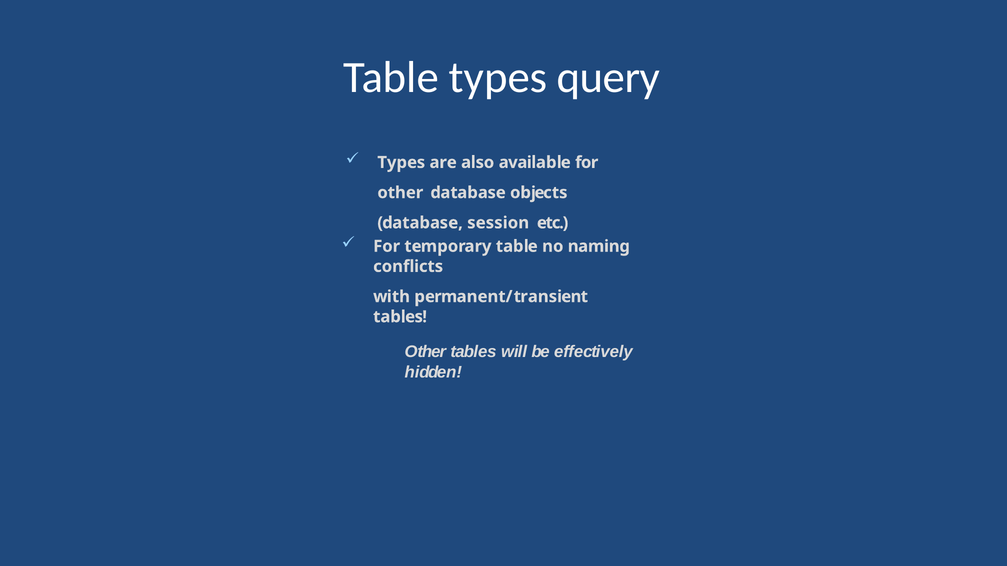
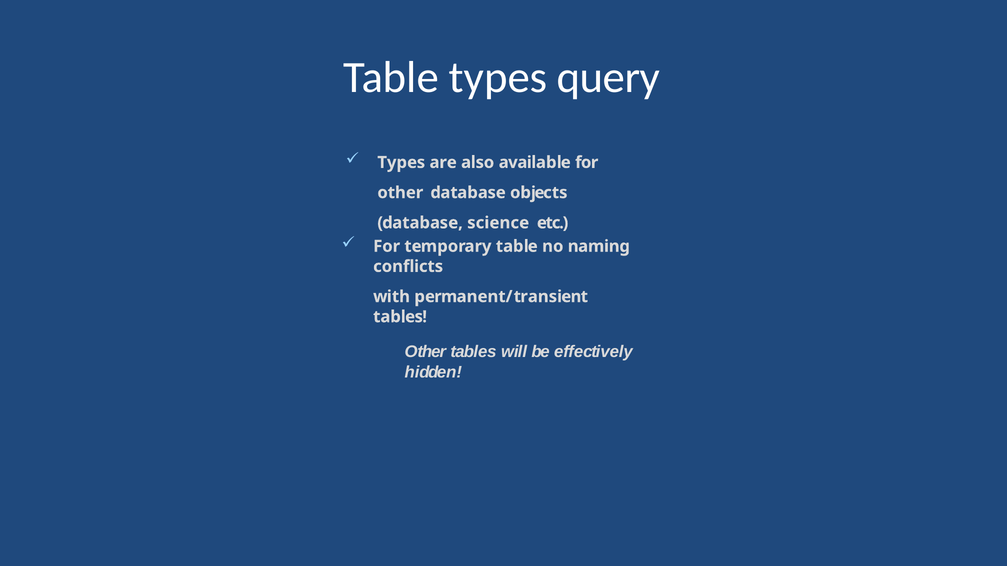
session: session -> science
